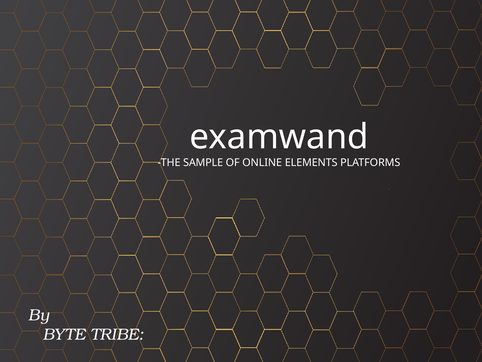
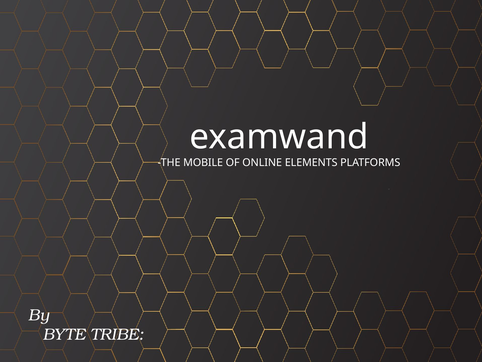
SAMPLE: SAMPLE -> MOBILE
